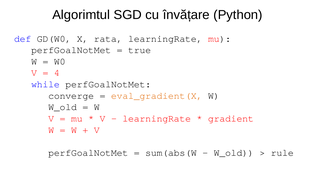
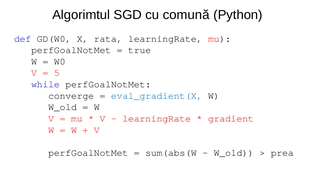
învățare: învățare -> comună
4: 4 -> 5
eval_gradient(X colour: orange -> blue
rule: rule -> prea
